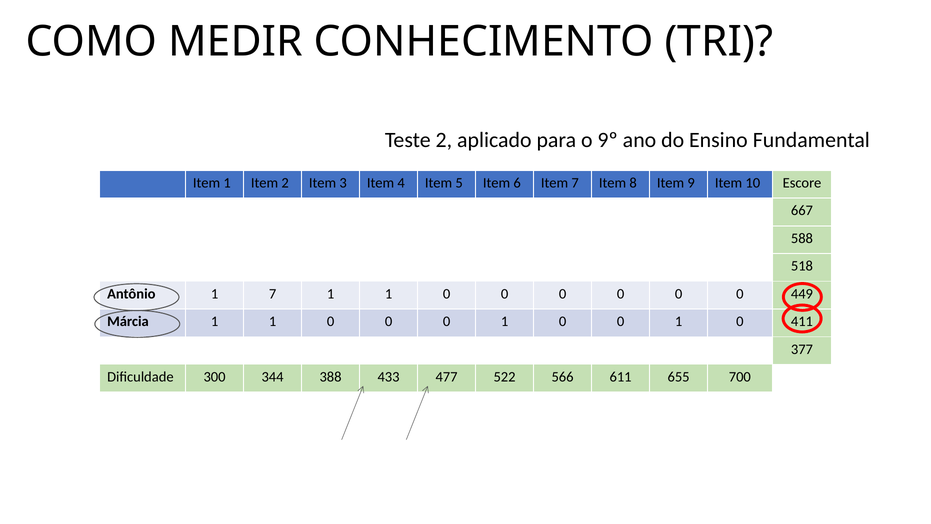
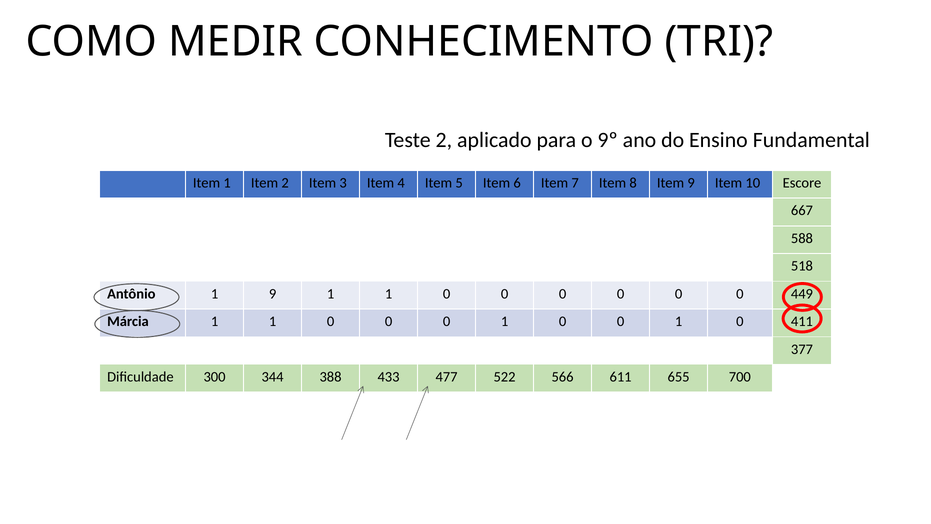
1 7: 7 -> 9
